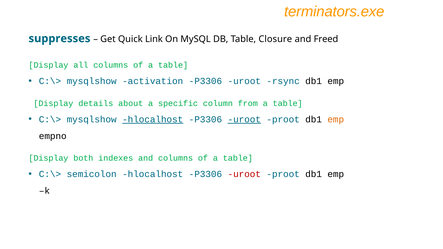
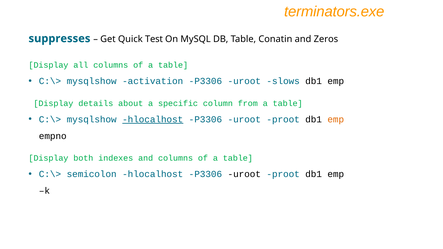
Link: Link -> Test
Closure: Closure -> Conatin
Freed: Freed -> Zeros
rsync: rsync -> slows
uroot at (244, 120) underline: present -> none
uroot at (244, 174) colour: red -> black
